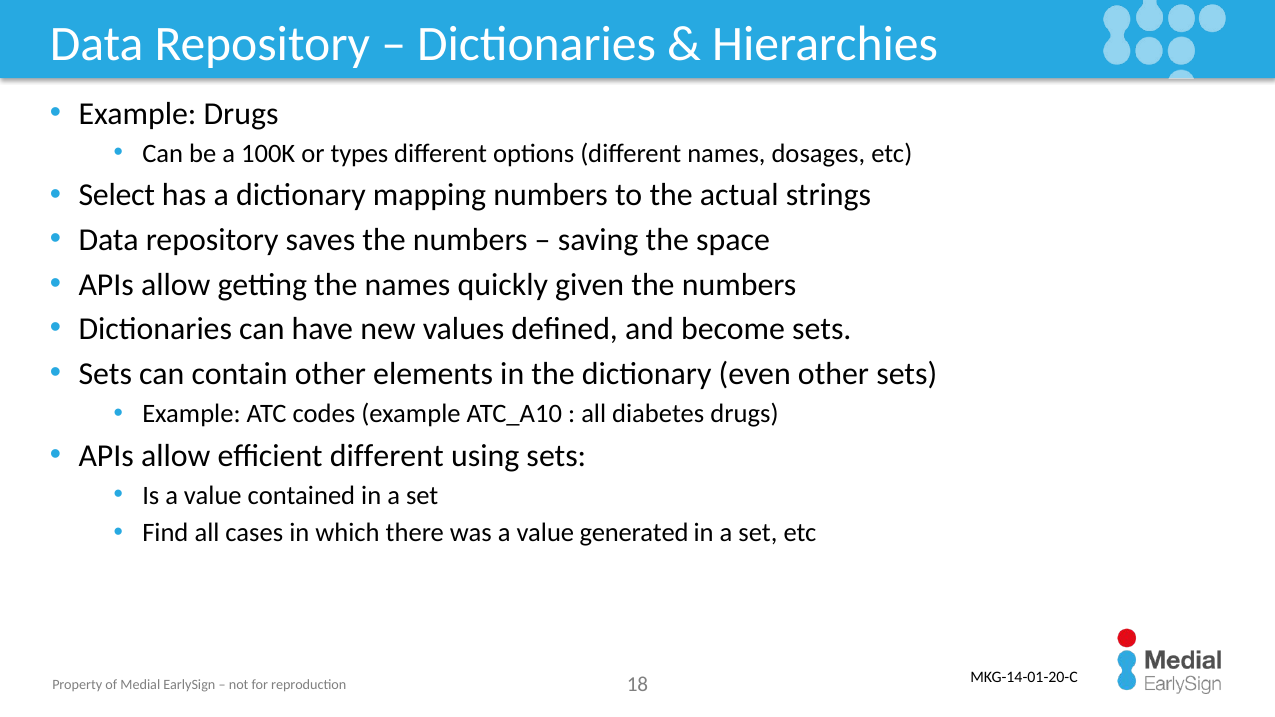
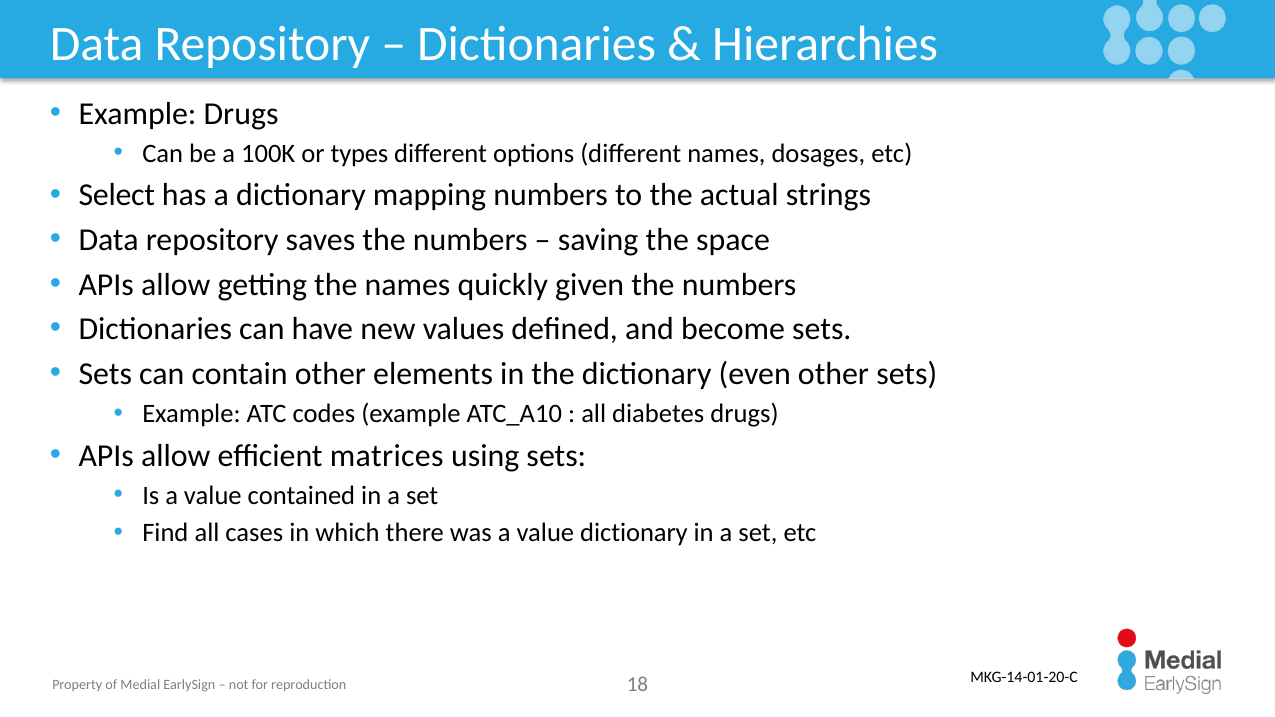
efficient different: different -> matrices
value generated: generated -> dictionary
